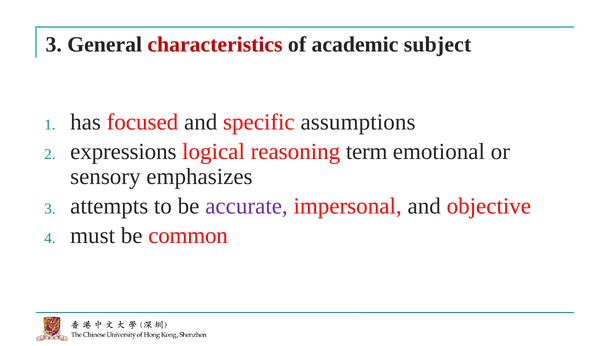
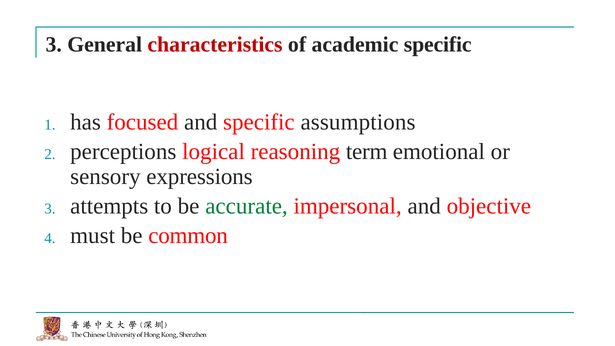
academic subject: subject -> specific
expressions: expressions -> perceptions
emphasizes: emphasizes -> expressions
accurate colour: purple -> green
